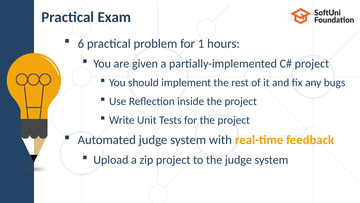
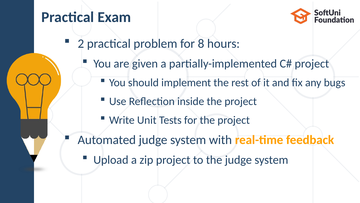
6: 6 -> 2
1: 1 -> 8
